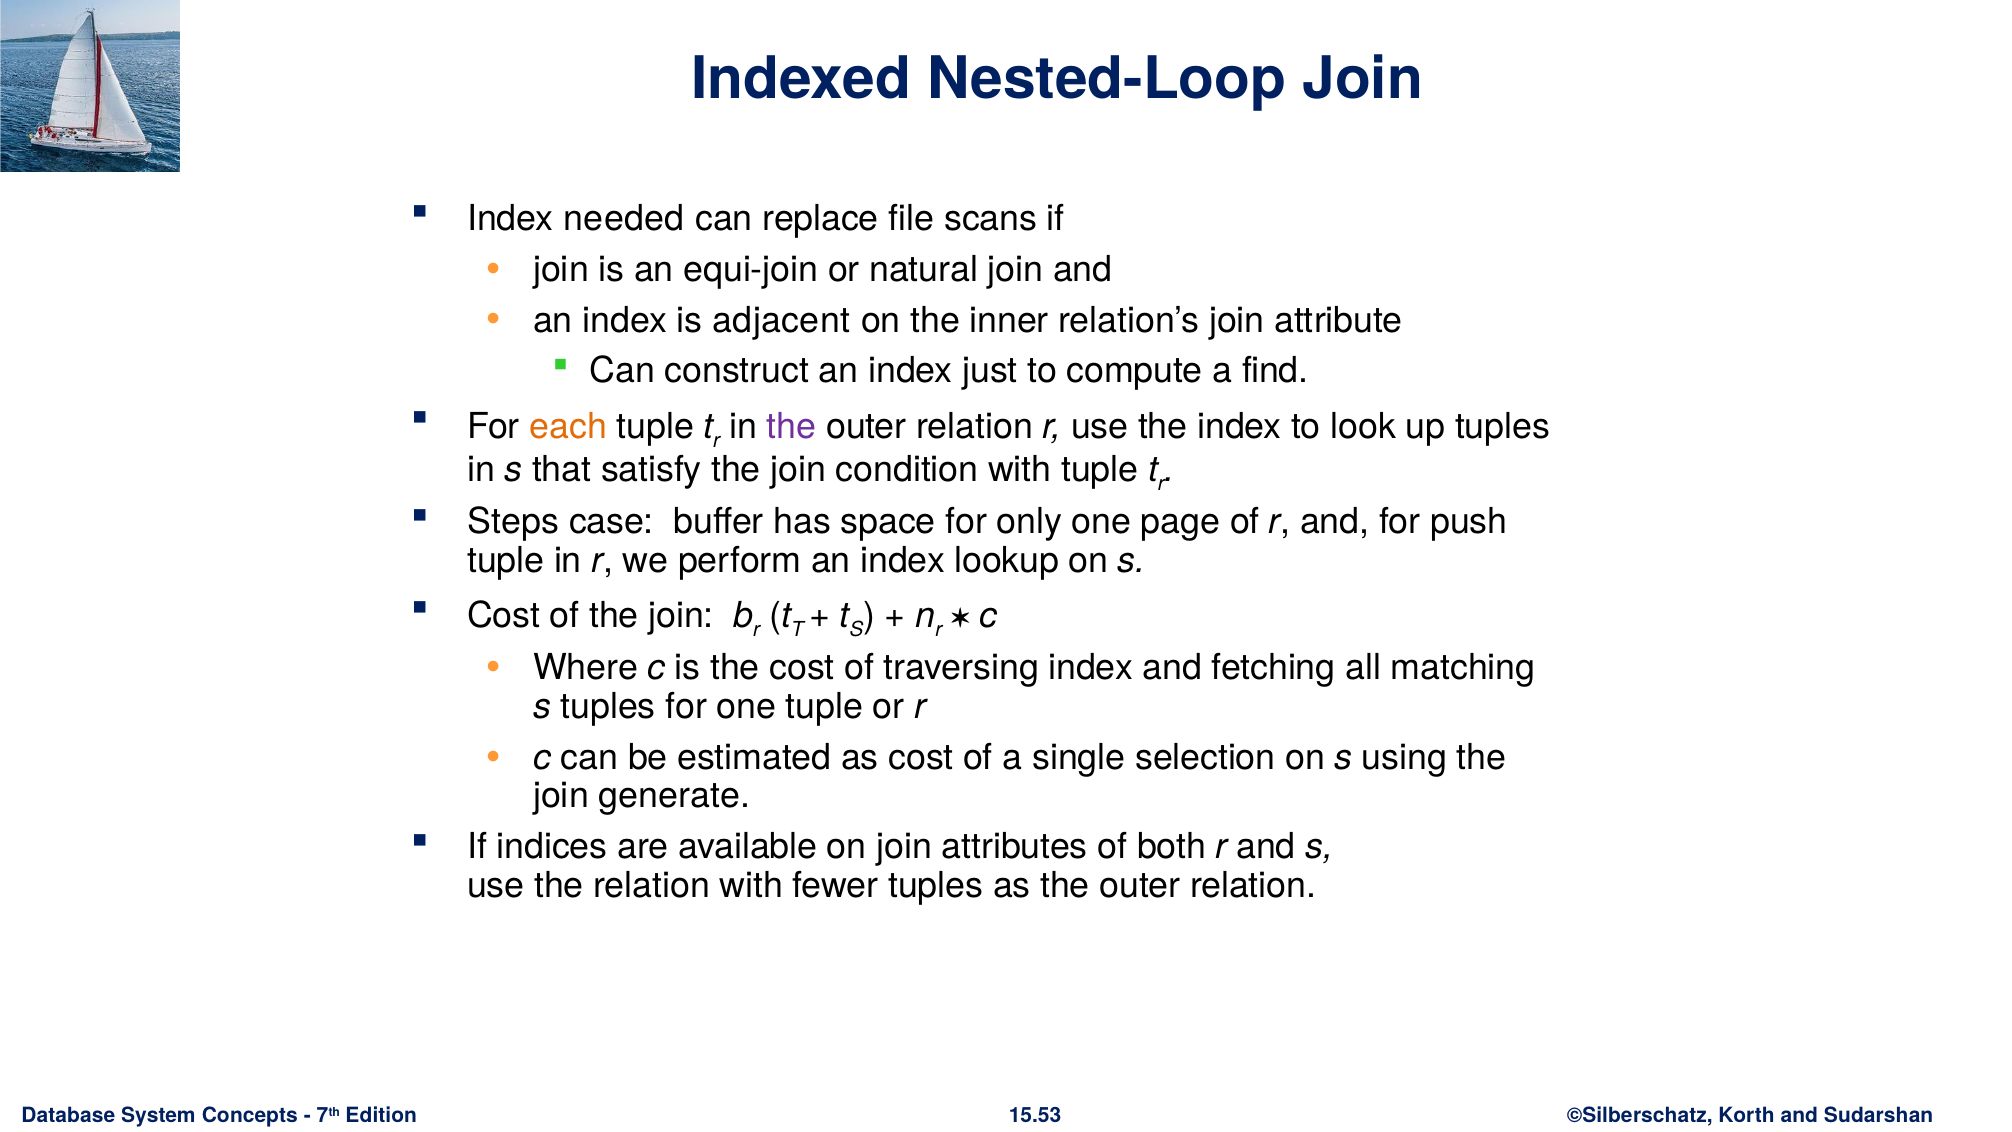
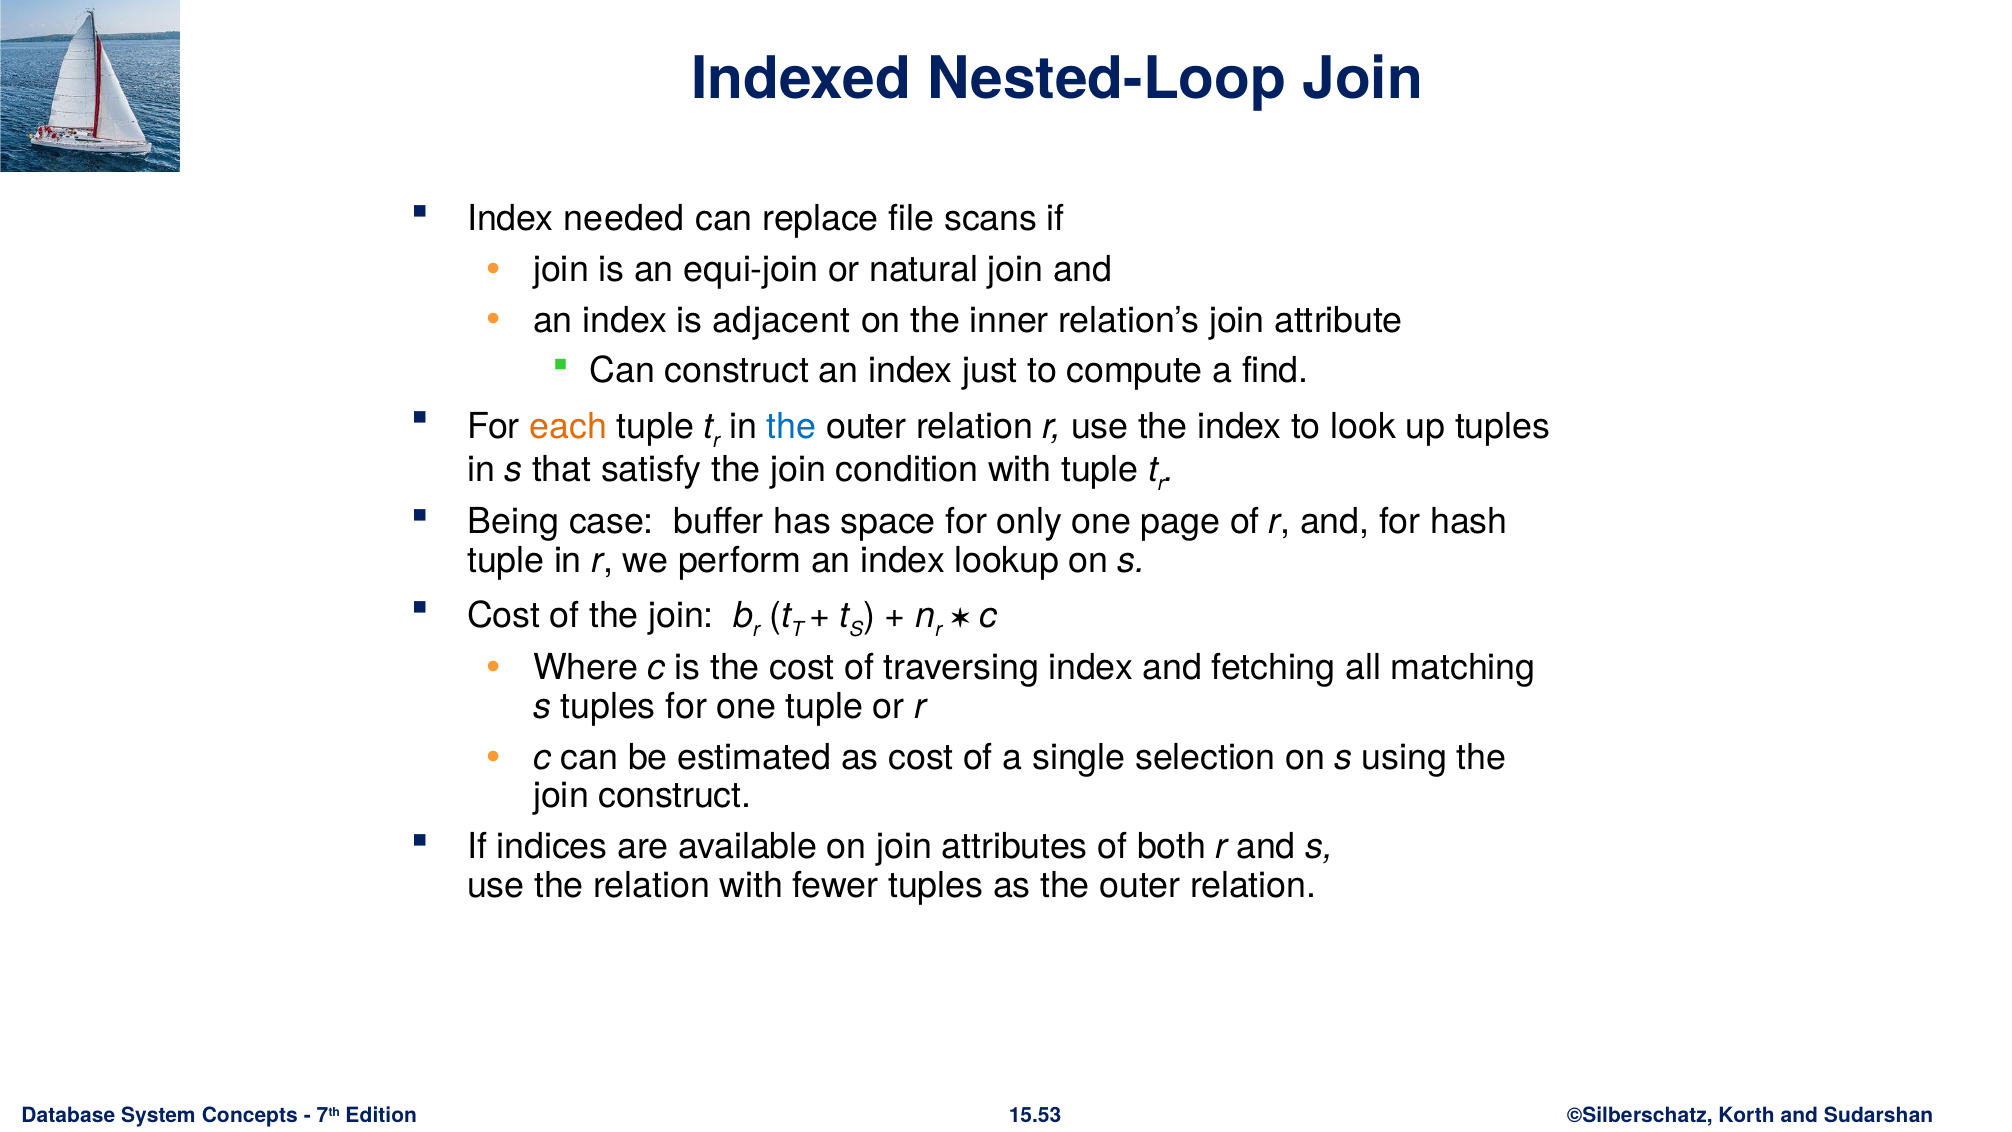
the at (792, 426) colour: purple -> blue
Steps: Steps -> Being
push: push -> hash
join generate: generate -> construct
